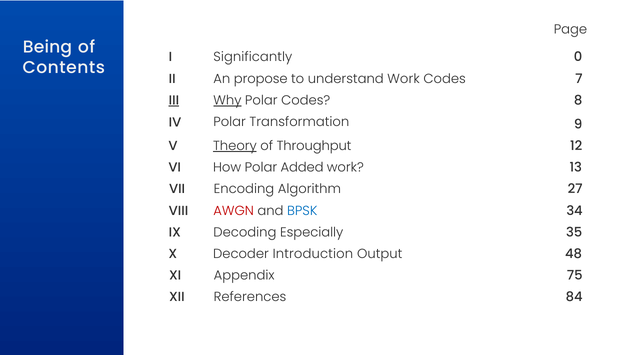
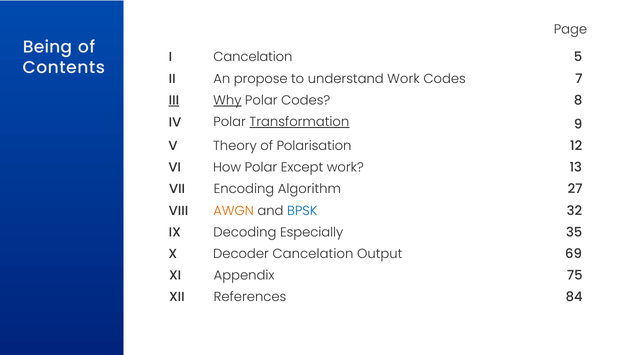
Significantly at (253, 57): Significantly -> Cancelation
0: 0 -> 5
Transformation underline: none -> present
Theory underline: present -> none
Throughput: Throughput -> Polarisation
Added: Added -> Except
AWGN colour: red -> orange
34: 34 -> 32
Decoder Introduction: Introduction -> Cancelation
48: 48 -> 69
